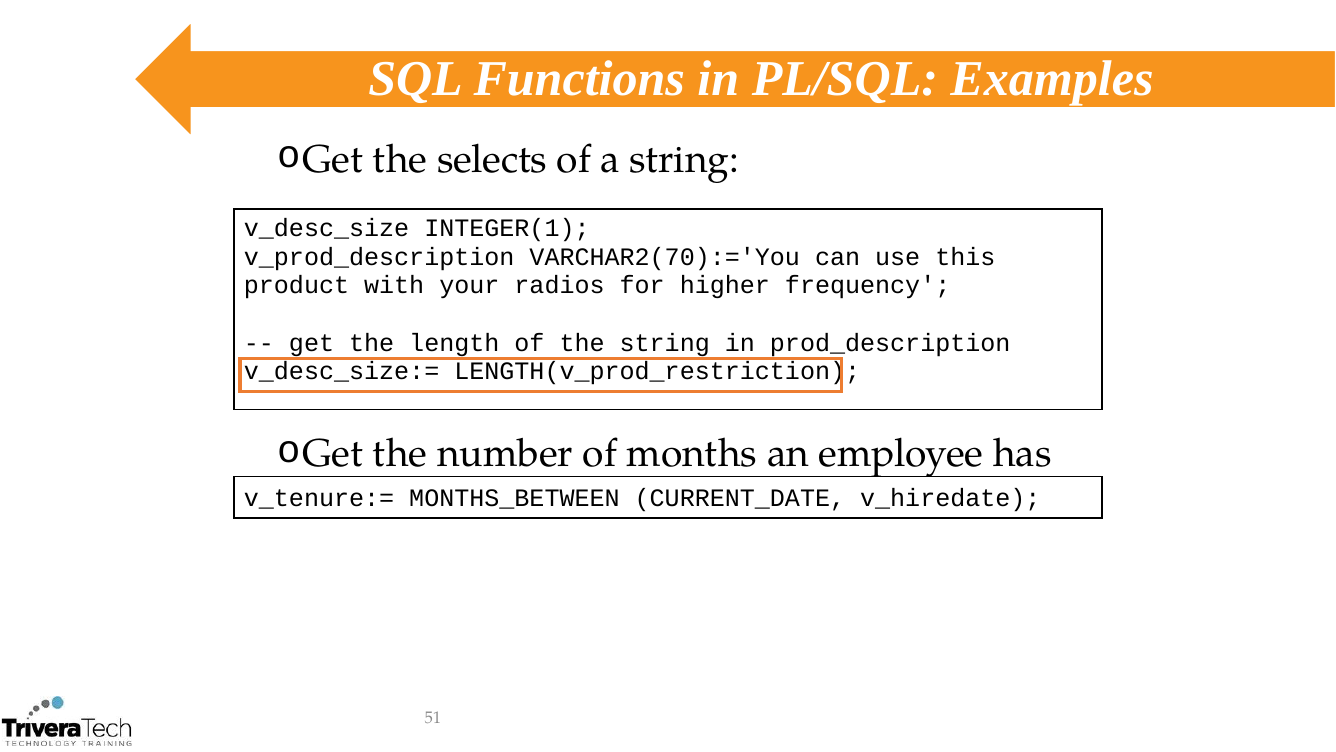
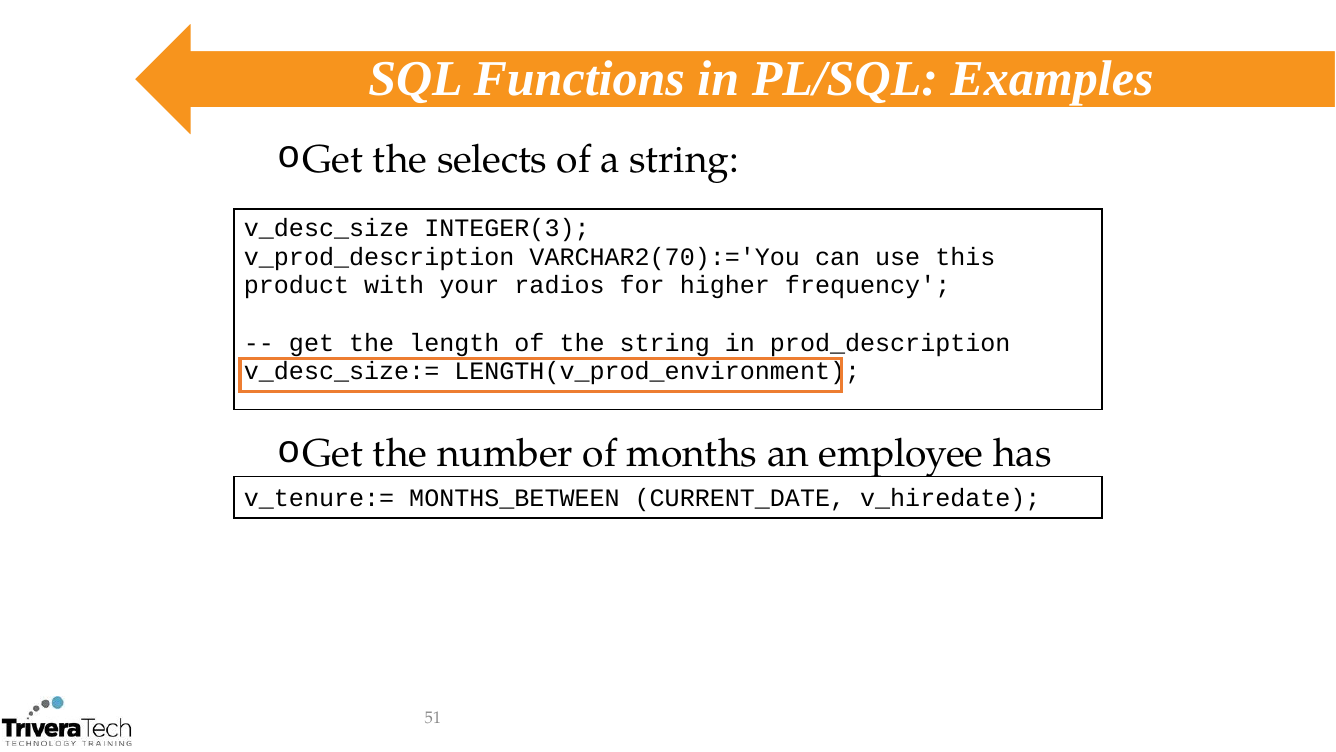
INTEGER(1: INTEGER(1 -> INTEGER(3
LENGTH(v_prod_restriction: LENGTH(v_prod_restriction -> LENGTH(v_prod_environment
